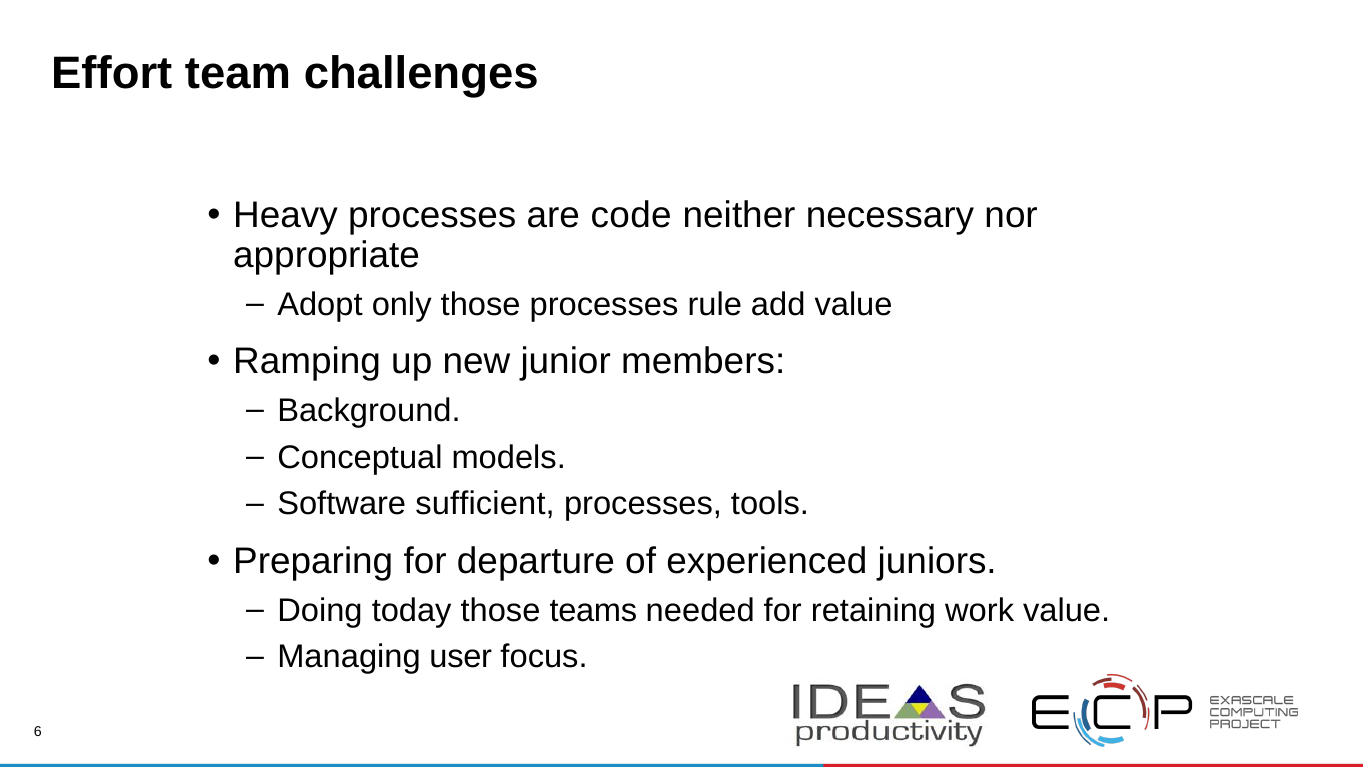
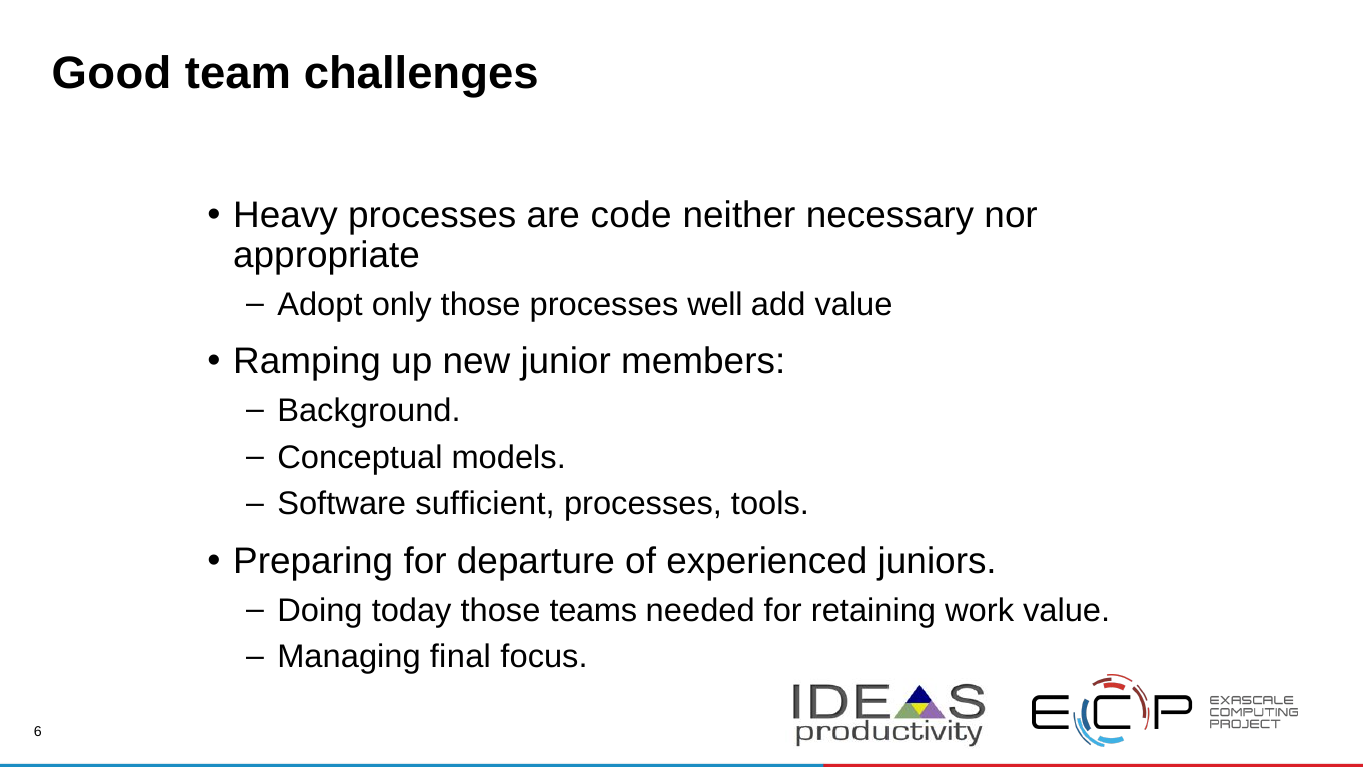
Effort: Effort -> Good
rule: rule -> well
user: user -> final
